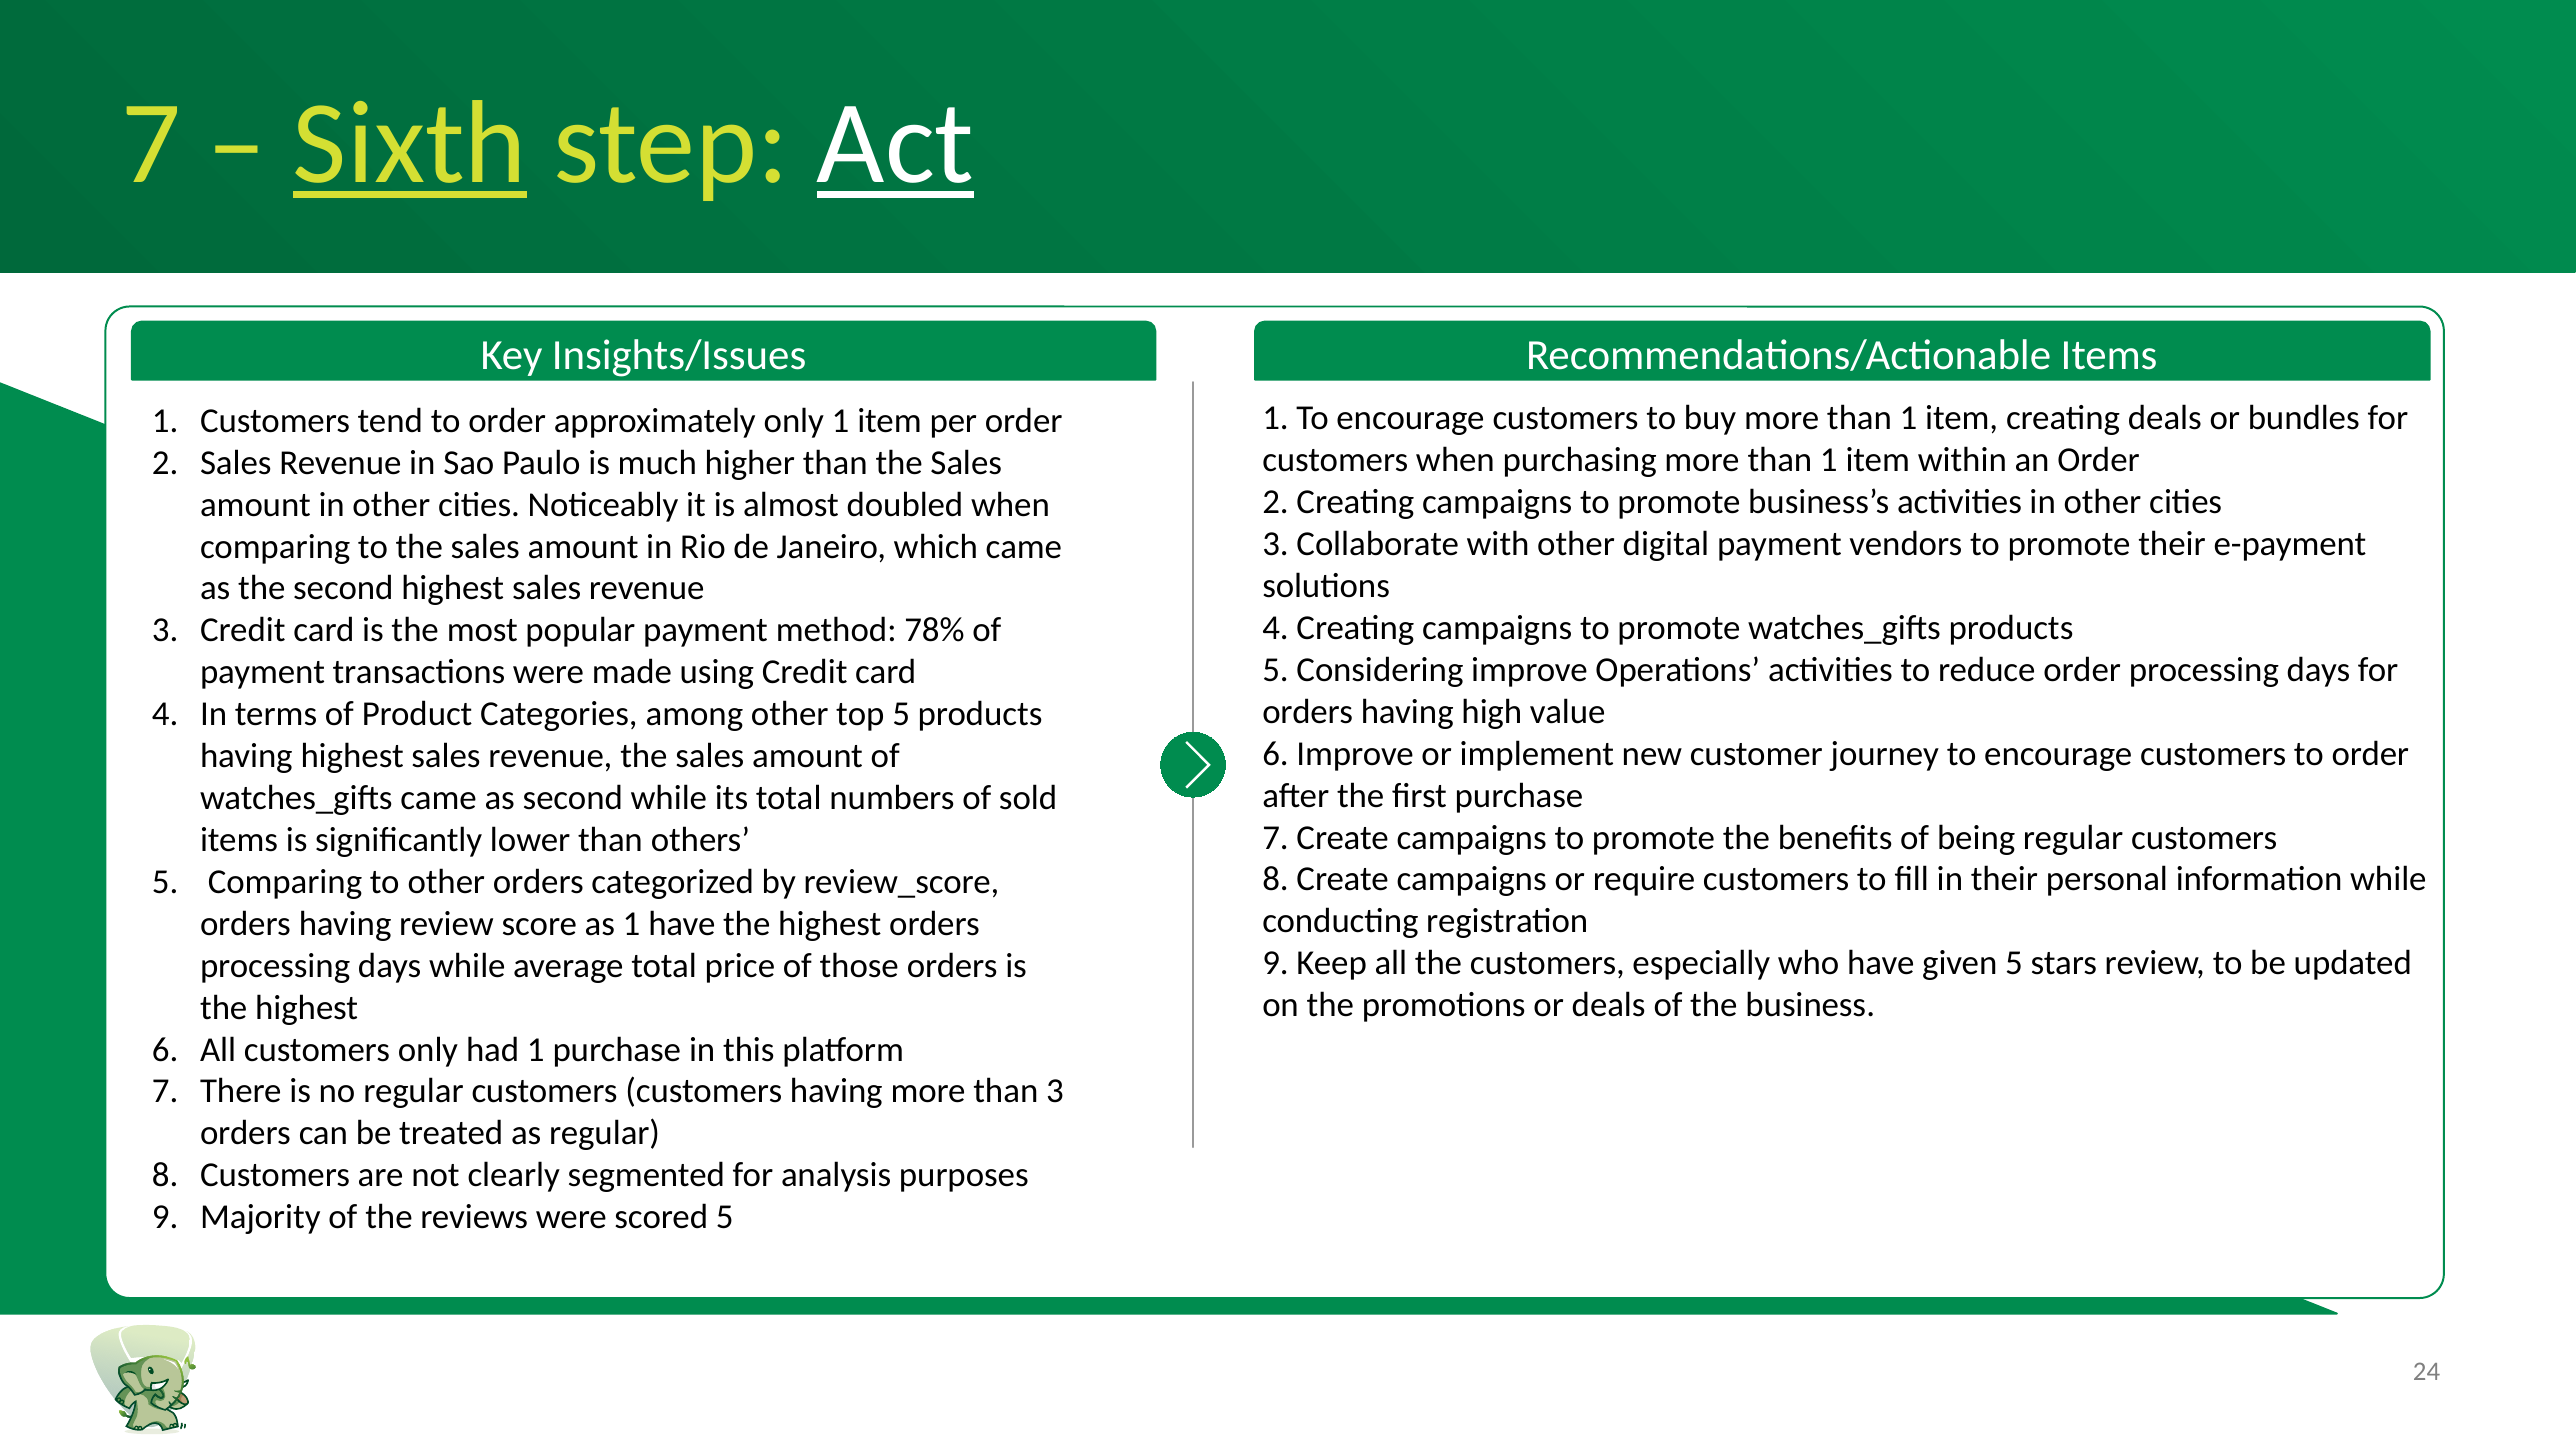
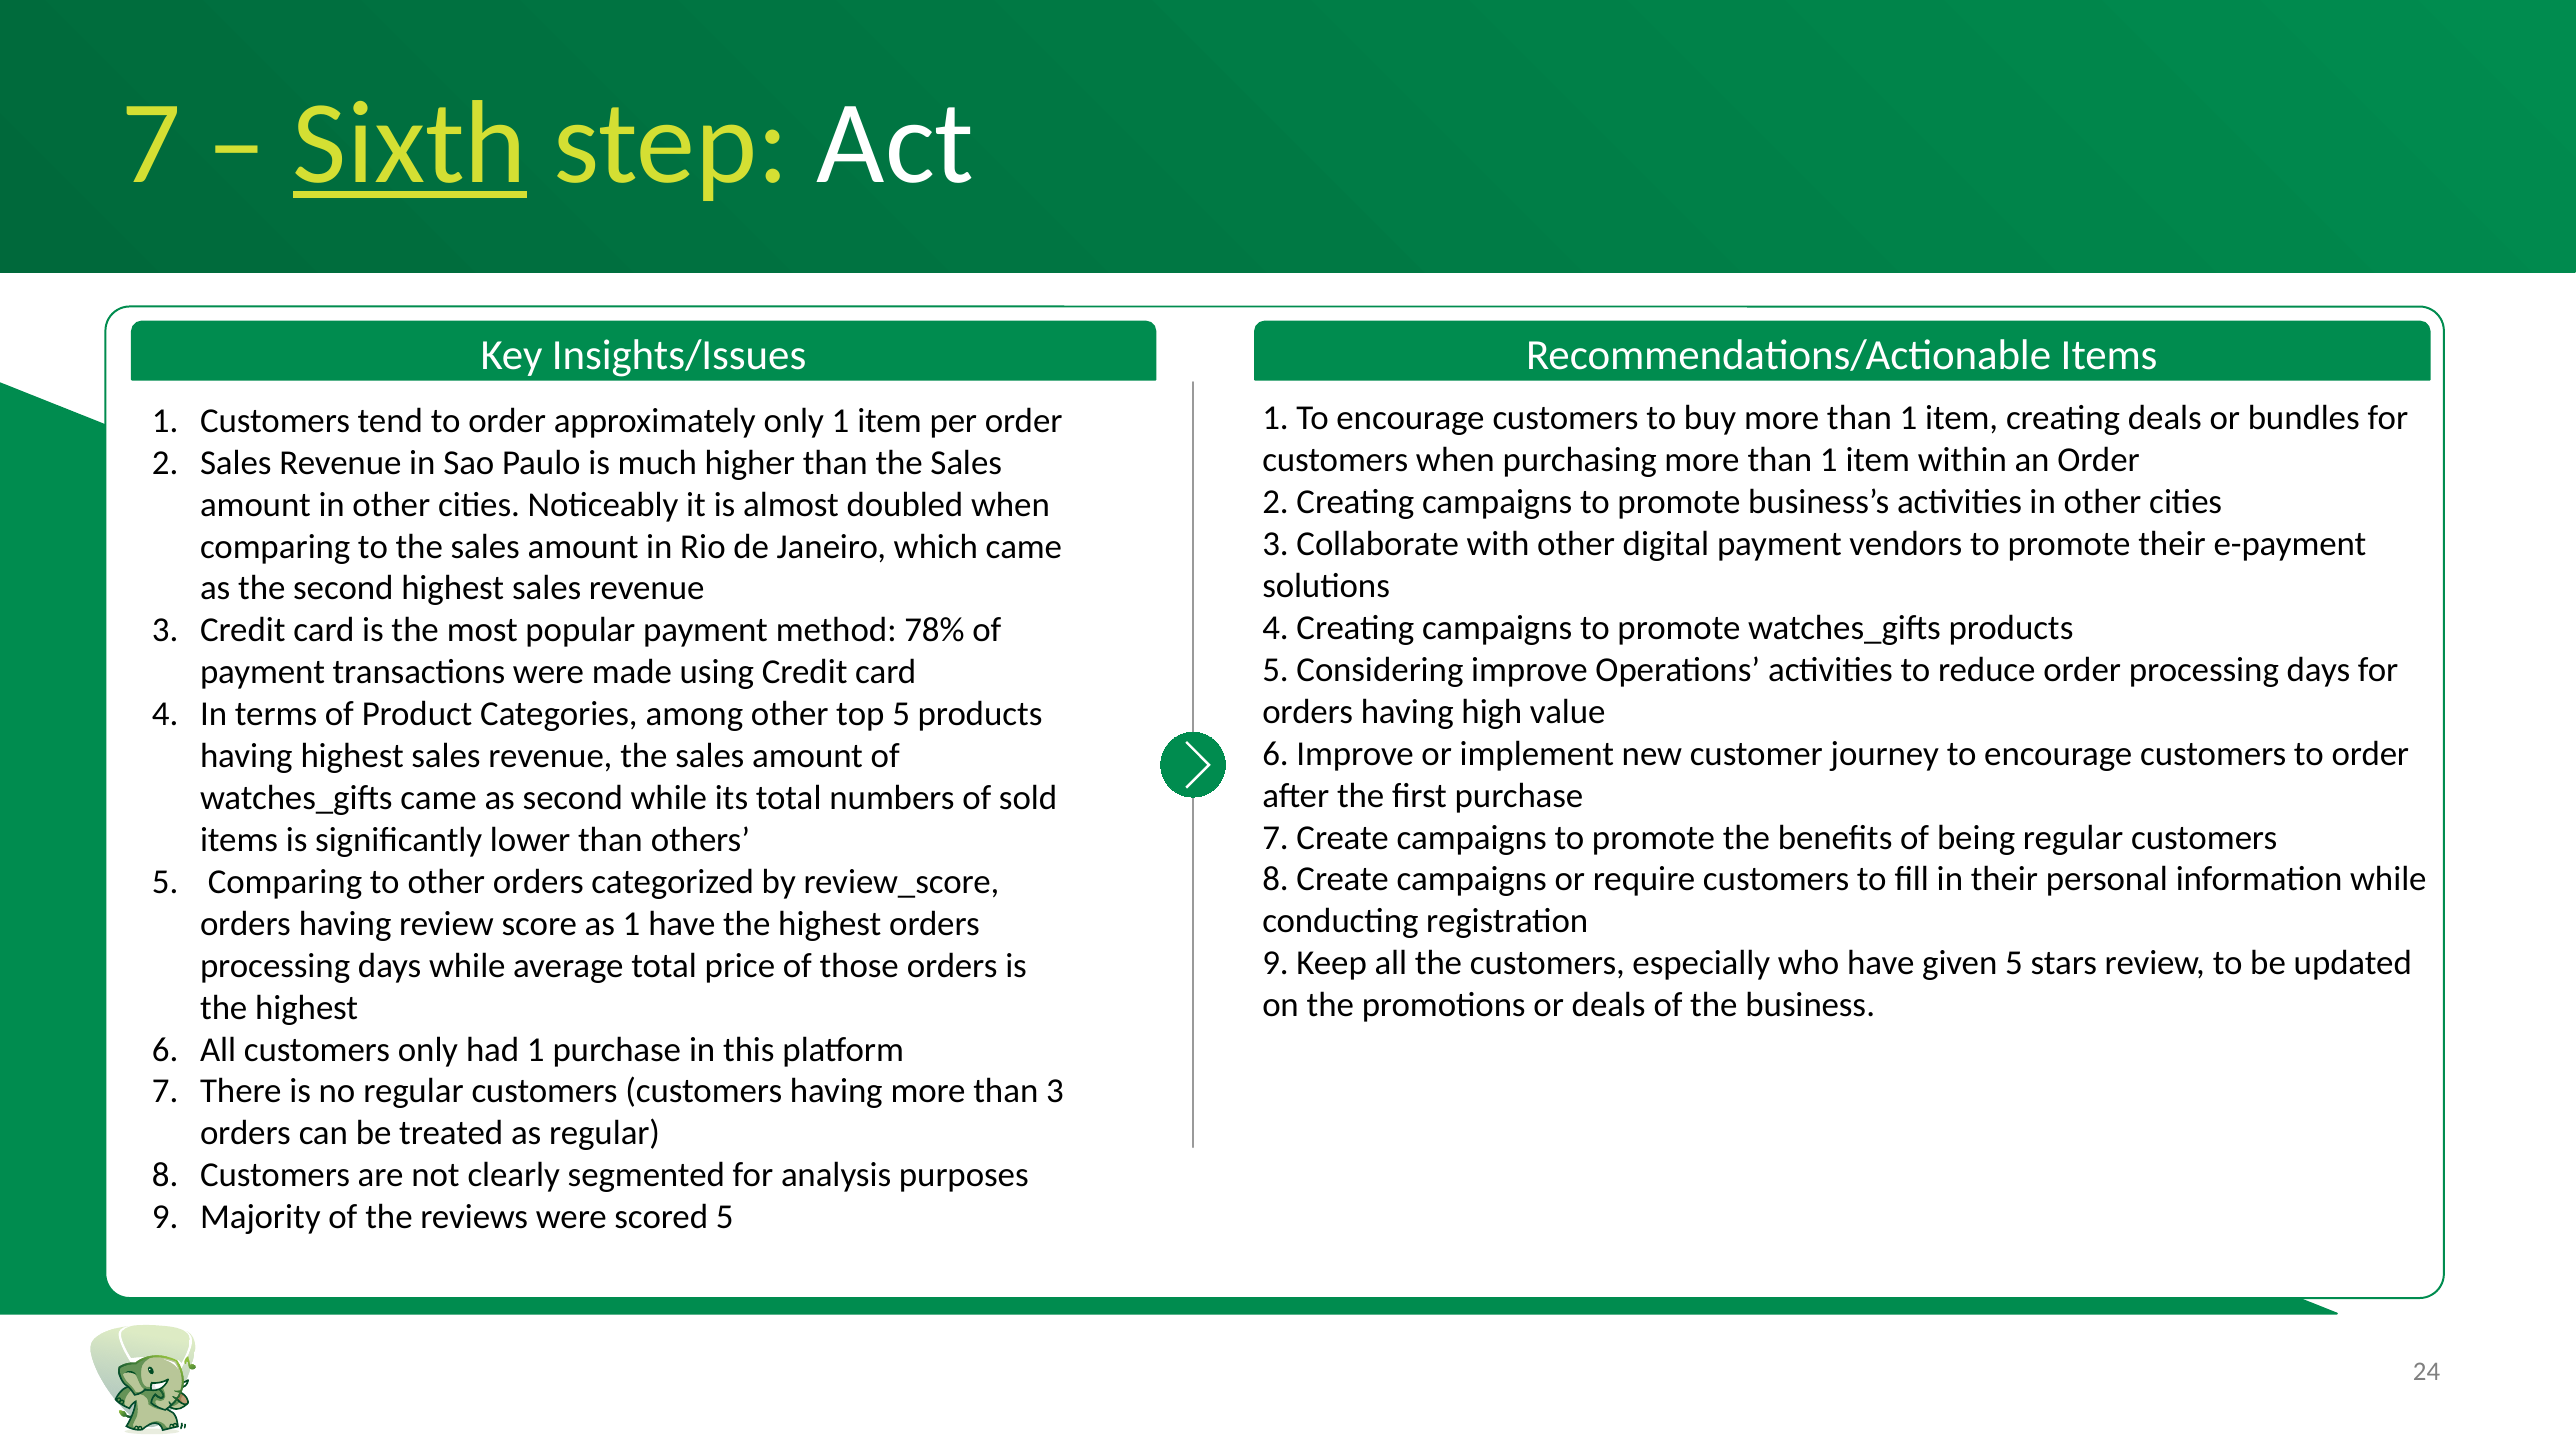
Act underline: present -> none
